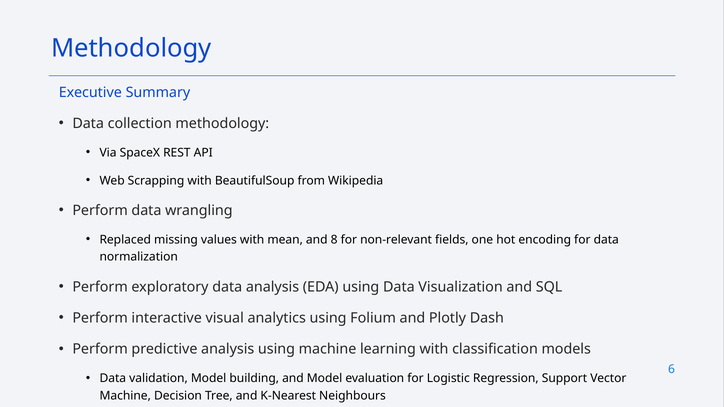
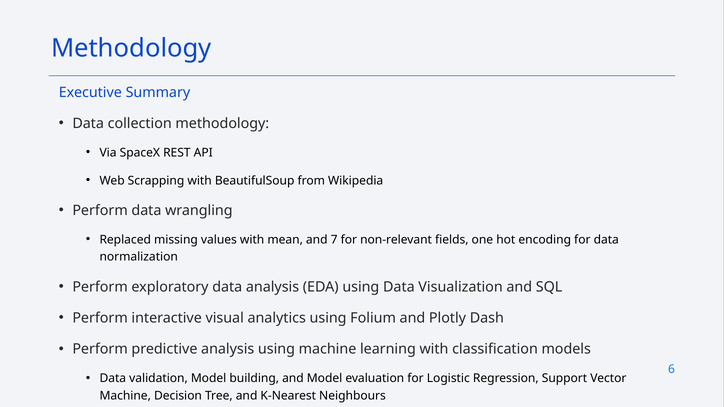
8: 8 -> 7
